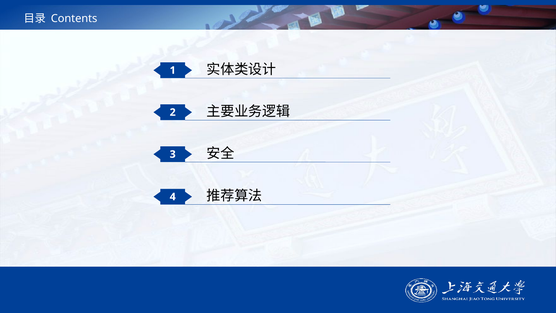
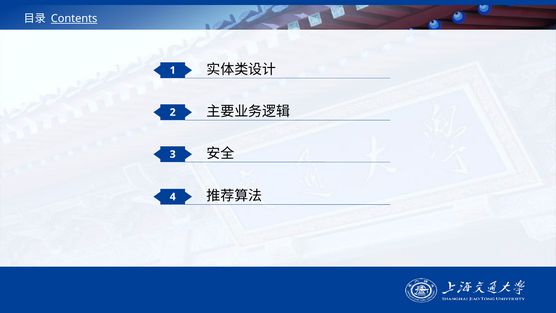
Contents underline: none -> present
